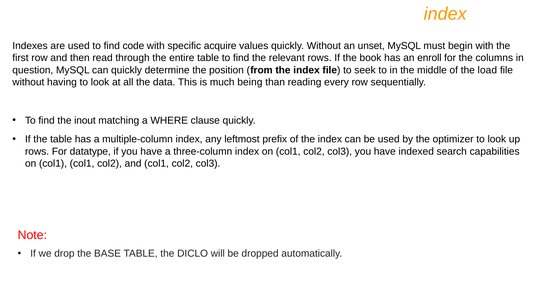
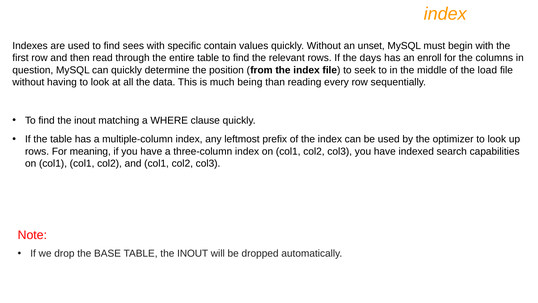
code: code -> sees
acquire: acquire -> contain
book: book -> days
datatype: datatype -> meaning
TABLE the DICLO: DICLO -> INOUT
